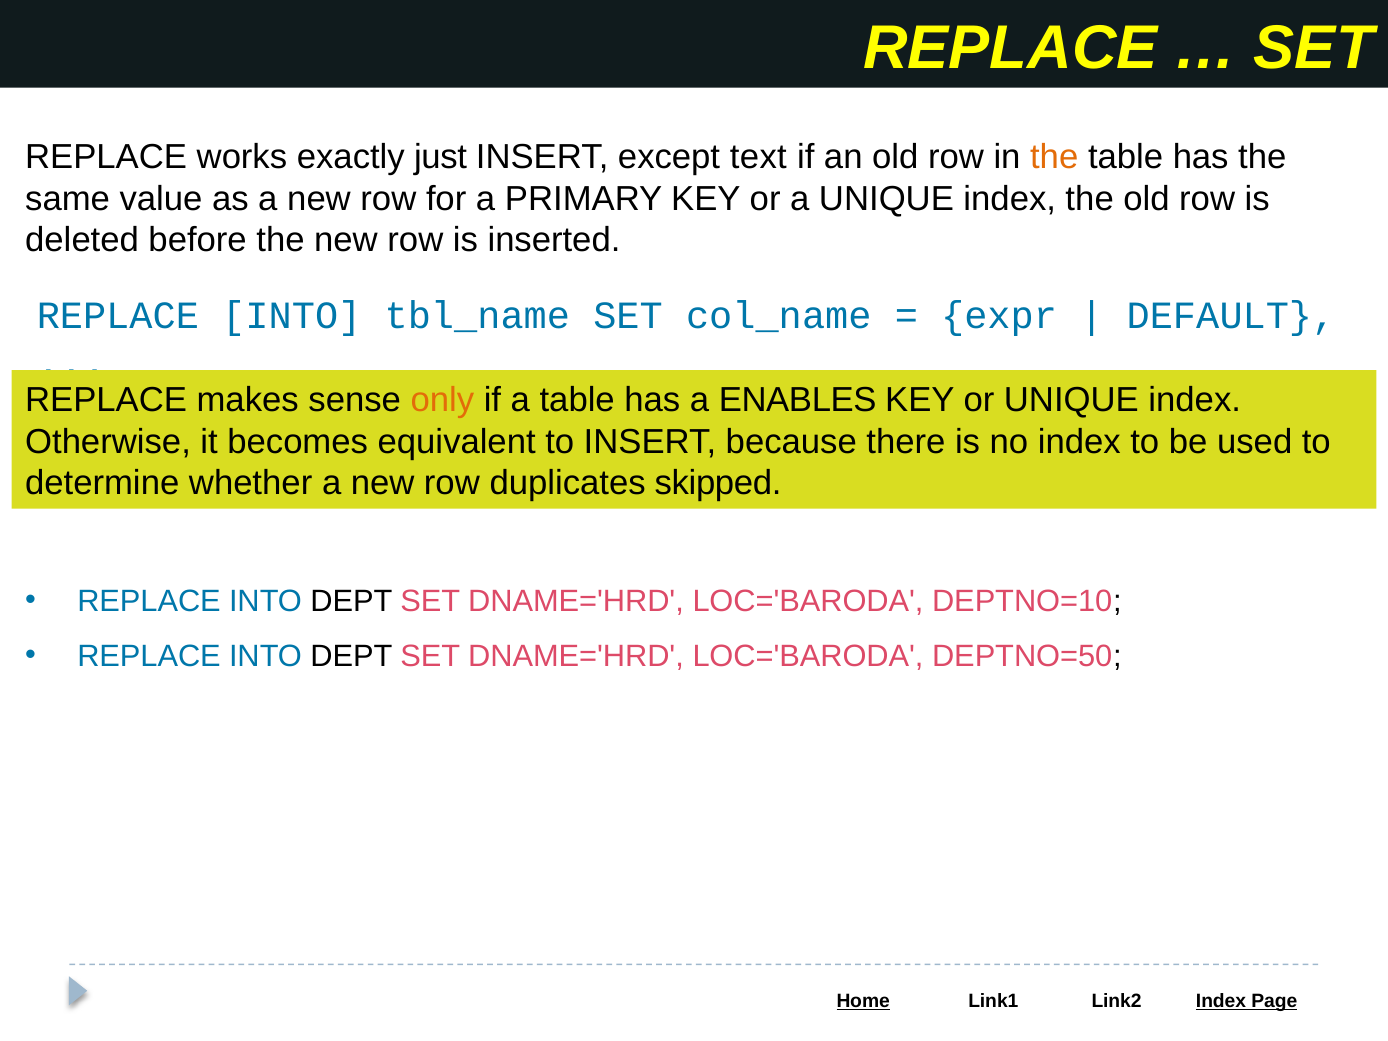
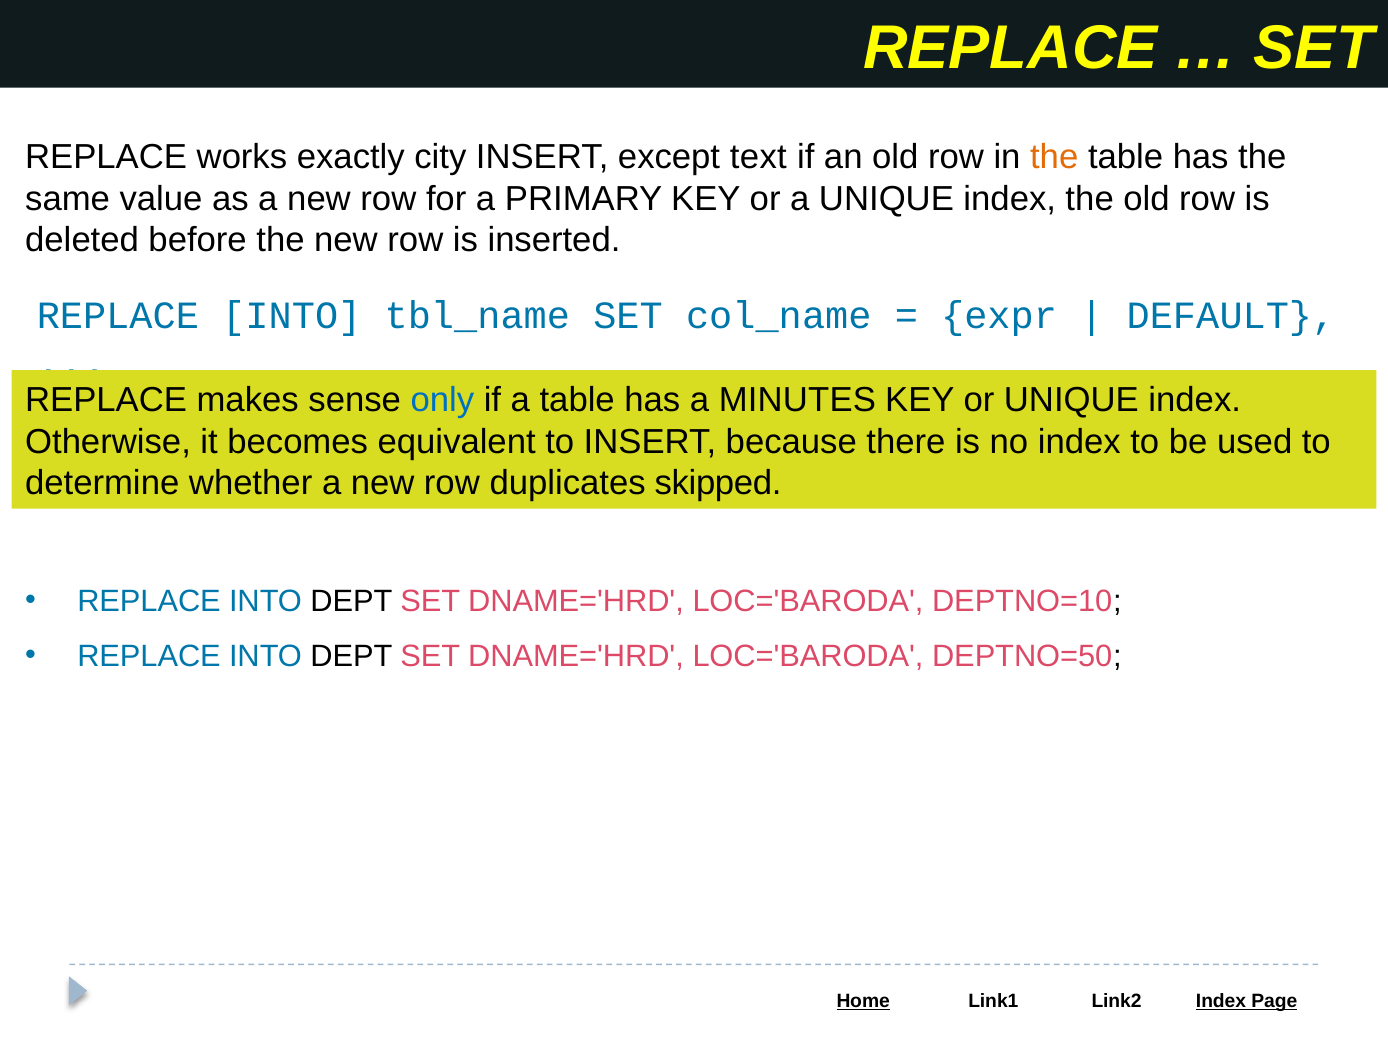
just: just -> city
only colour: orange -> blue
ENABLES: ENABLES -> MINUTES
